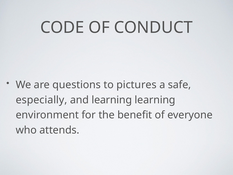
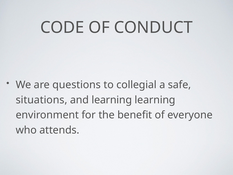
pictures: pictures -> collegial
especially: especially -> situations
